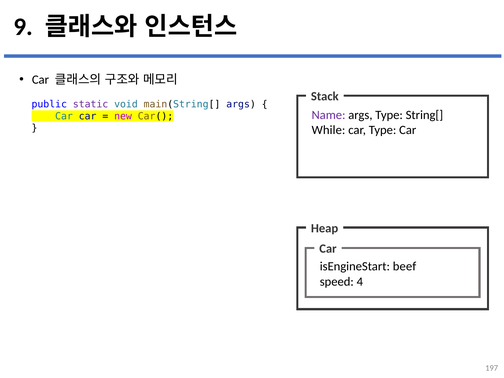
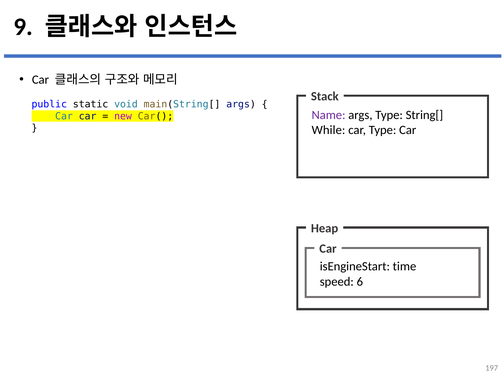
static colour: purple -> black
beef: beef -> time
4: 4 -> 6
